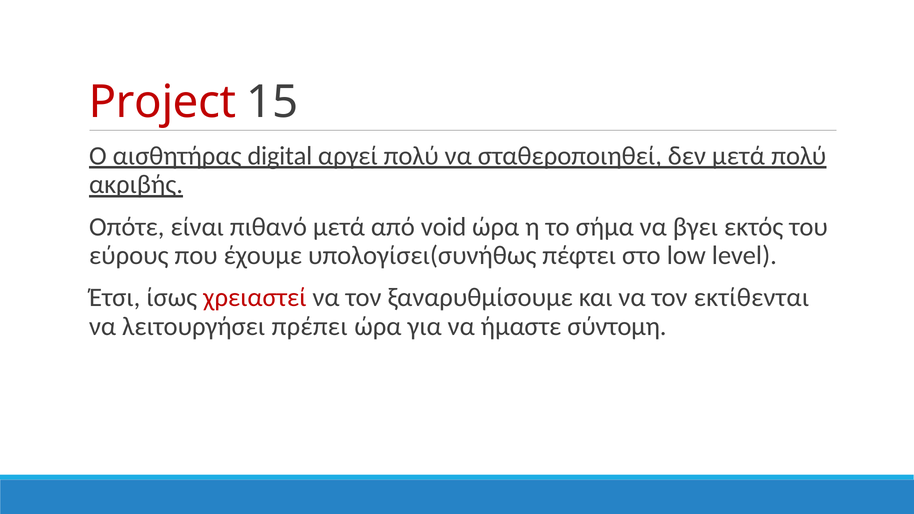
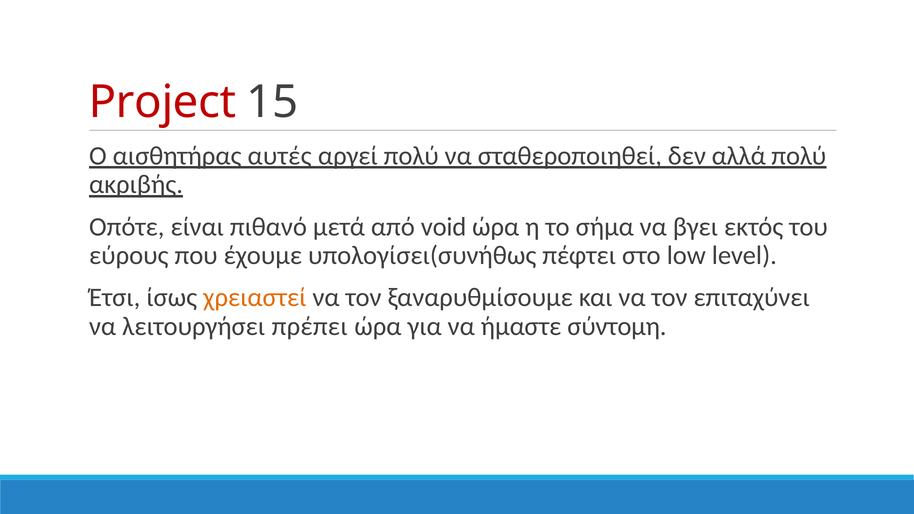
digital: digital -> αυτές
δεν μετά: μετά -> αλλά
χρειαστεί colour: red -> orange
εκτίθενται: εκτίθενται -> επιταχύνει
